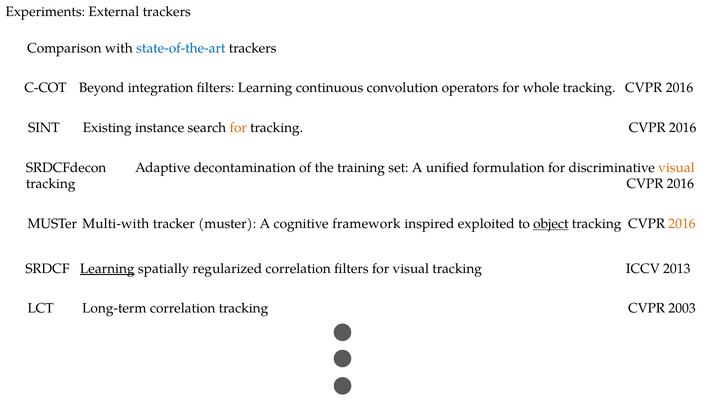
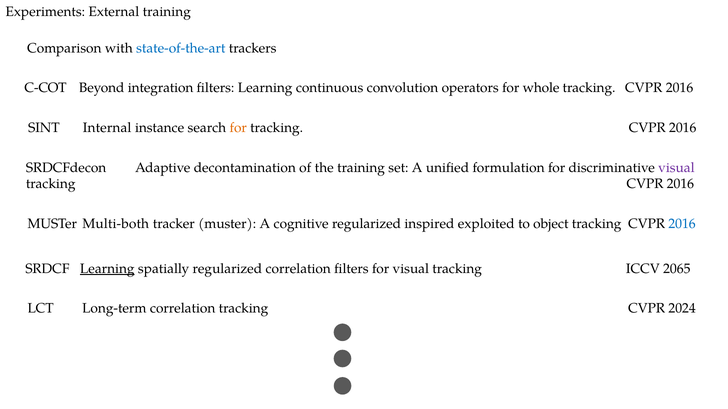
External trackers: trackers -> training
Existing: Existing -> Internal
visual at (676, 168) colour: orange -> purple
Multi-with: Multi-with -> Multi-both
cognitive framework: framework -> regularized
object underline: present -> none
2016 at (682, 224) colour: orange -> blue
2013: 2013 -> 2065
2003: 2003 -> 2024
